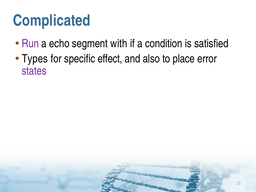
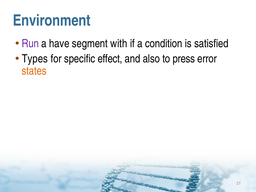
Complicated: Complicated -> Environment
echo: echo -> have
place: place -> press
states colour: purple -> orange
